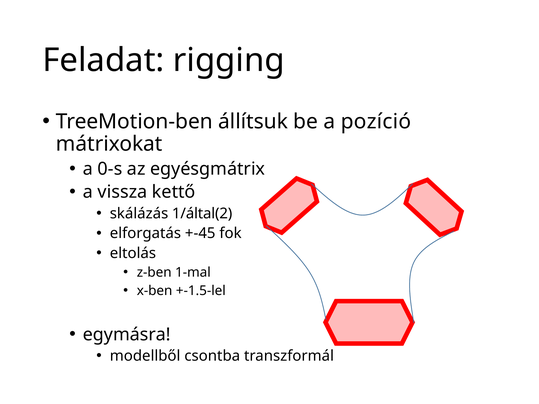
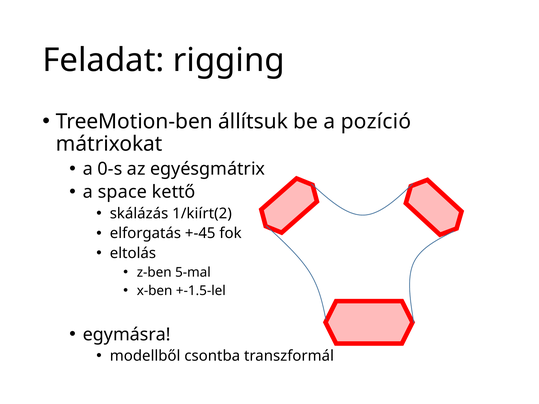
vissza: vissza -> space
1/által(2: 1/által(2 -> 1/kiírt(2
1-mal: 1-mal -> 5-mal
